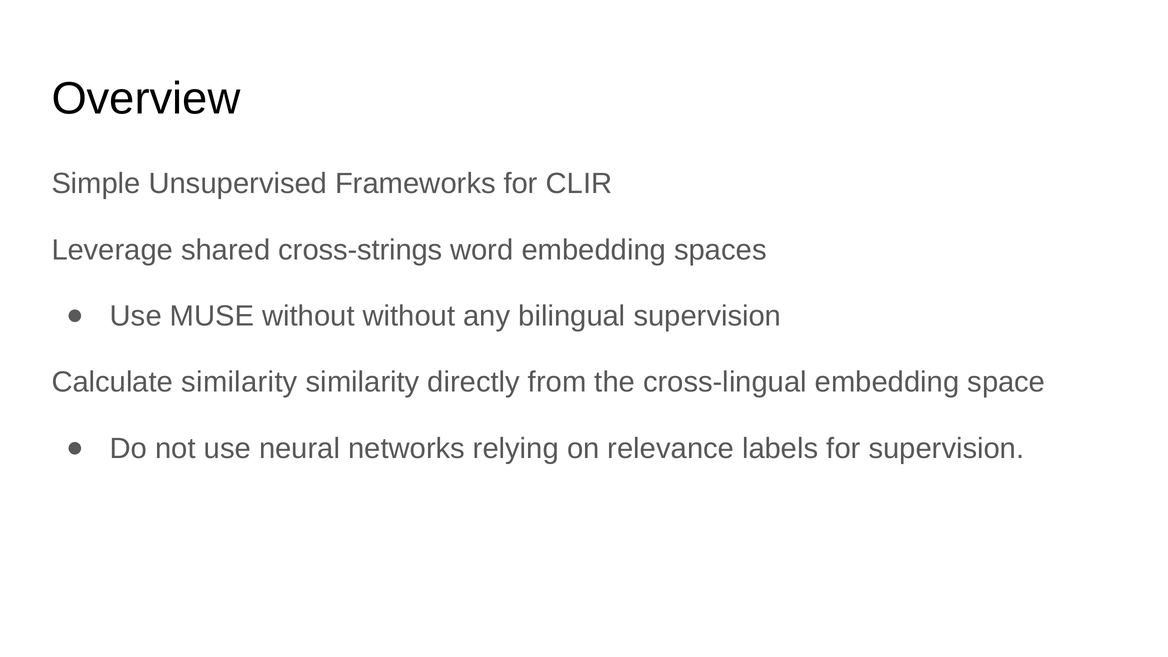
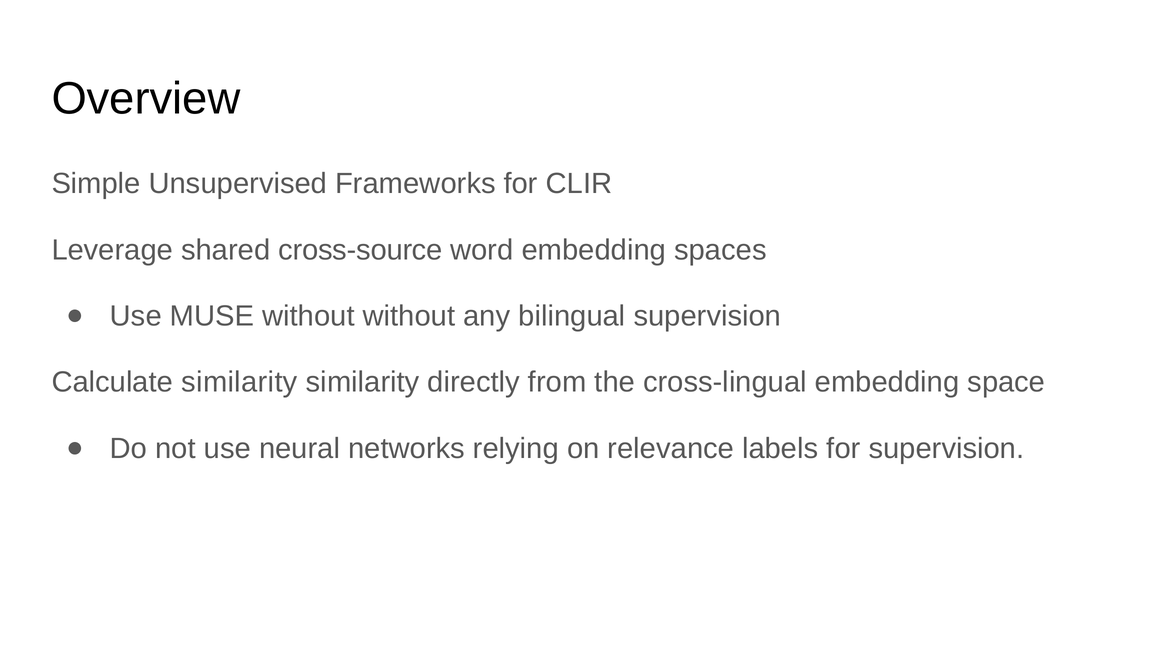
cross-strings: cross-strings -> cross-source
